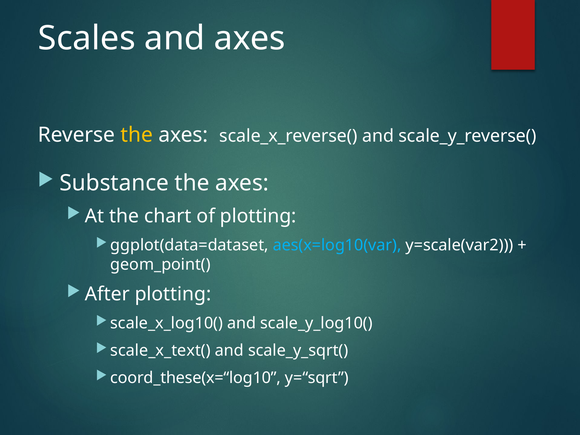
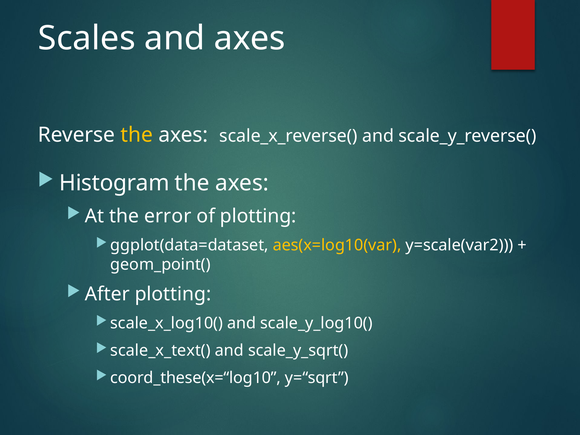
Substance: Substance -> Histogram
chart: chart -> error
aes(x=log10(var colour: light blue -> yellow
